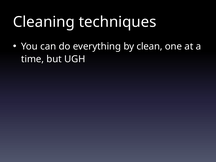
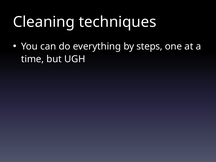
clean: clean -> steps
